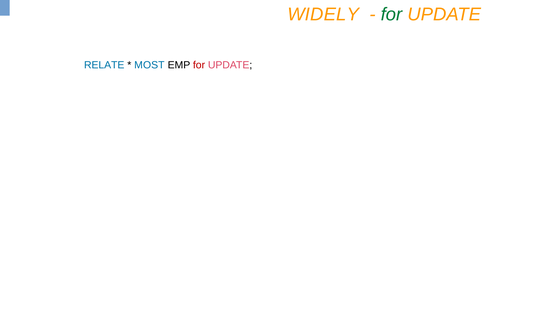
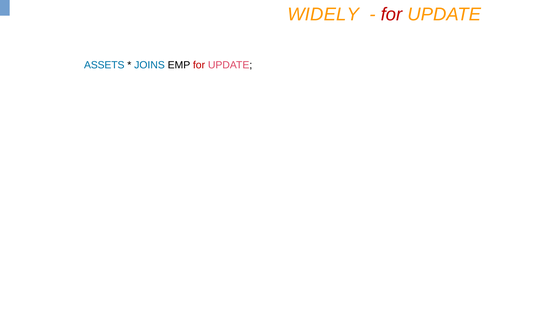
for at (392, 14) colour: green -> red
RELATE: RELATE -> ASSETS
MOST: MOST -> JOINS
